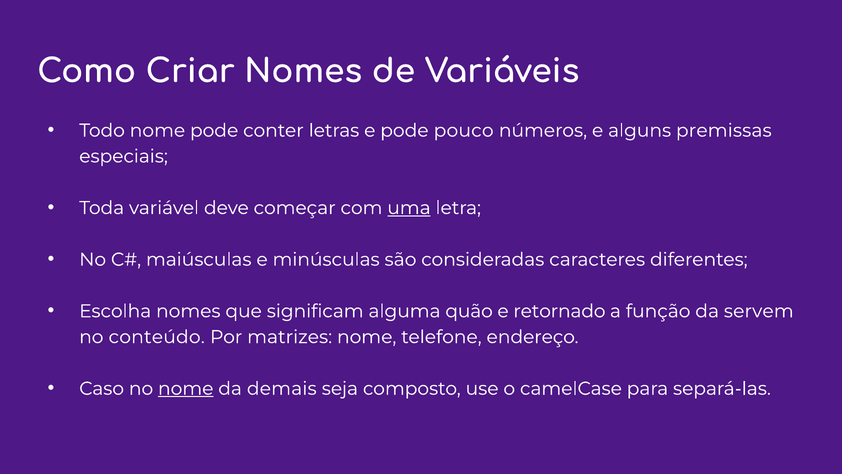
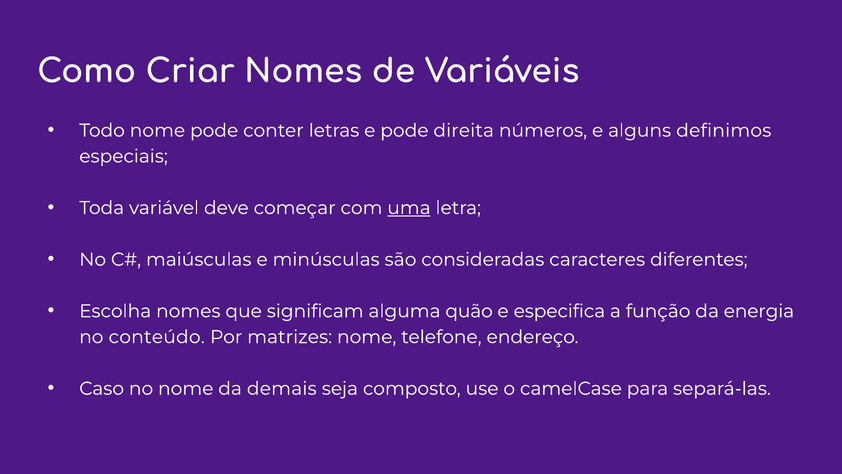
pouco: pouco -> direita
premissas: premissas -> definimos
retornado: retornado -> especifica
servem: servem -> energia
nome at (186, 388) underline: present -> none
